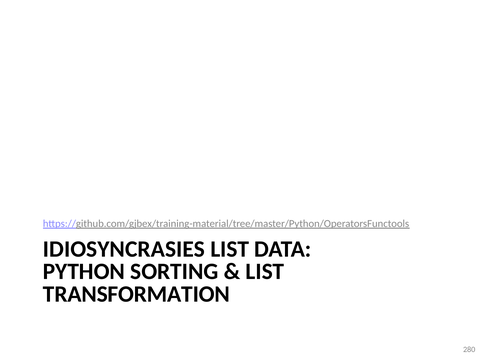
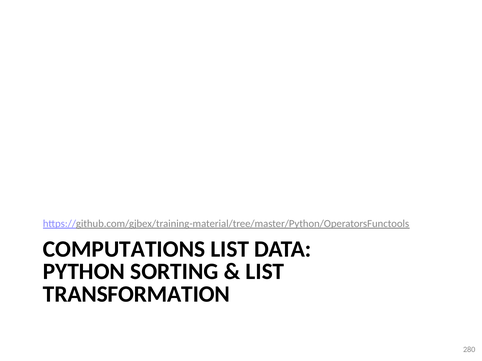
IDIOSYNCRASIES: IDIOSYNCRASIES -> COMPUTATIONS
